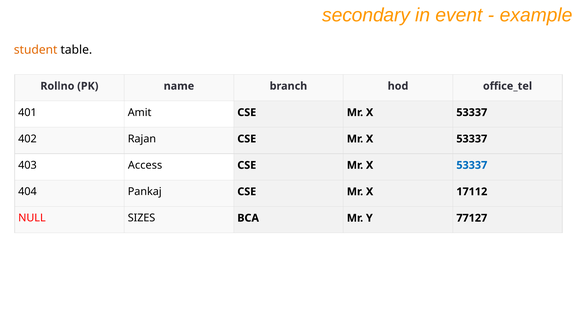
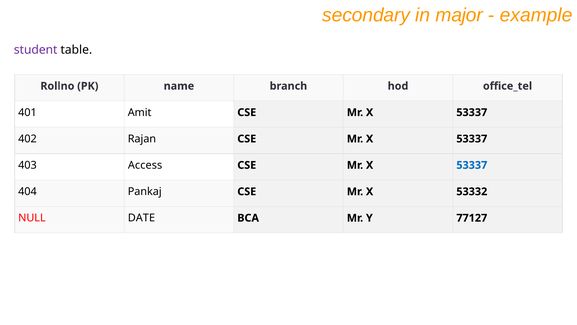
event: event -> major
student colour: orange -> purple
17112: 17112 -> 53332
SIZES: SIZES -> DATE
